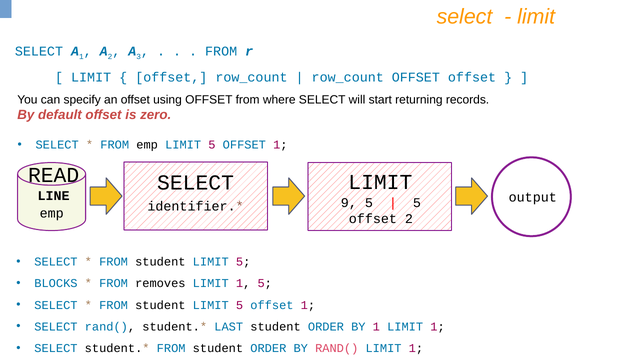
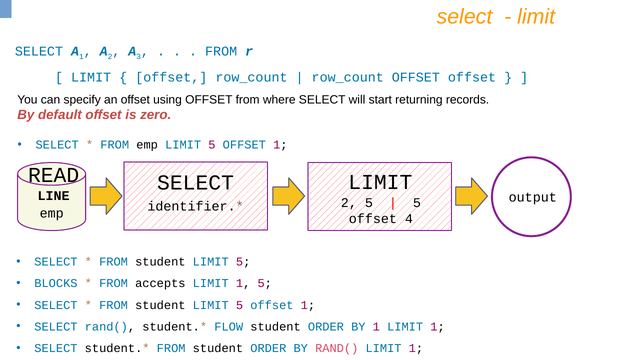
9 at (349, 203): 9 -> 2
offset 2: 2 -> 4
removes: removes -> accepts
LAST: LAST -> FLOW
